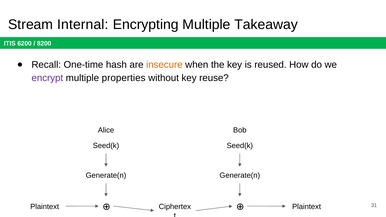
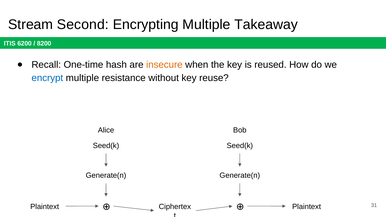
Internal: Internal -> Second
encrypt colour: purple -> blue
properties: properties -> resistance
